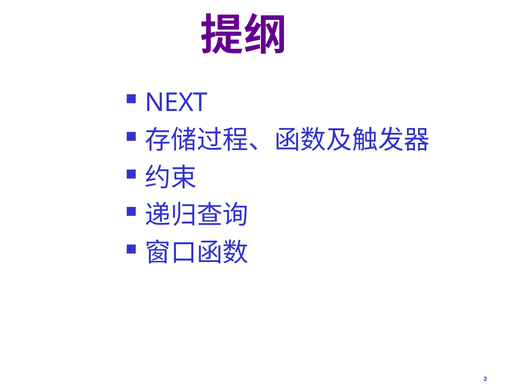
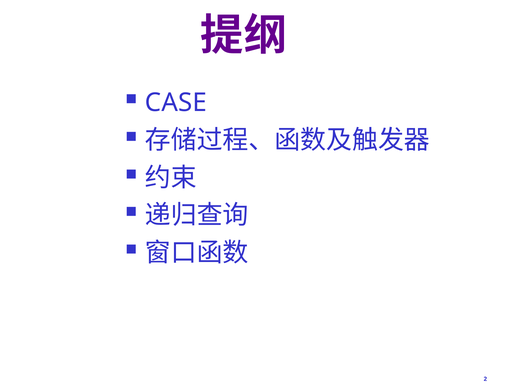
NEXT: NEXT -> CASE
